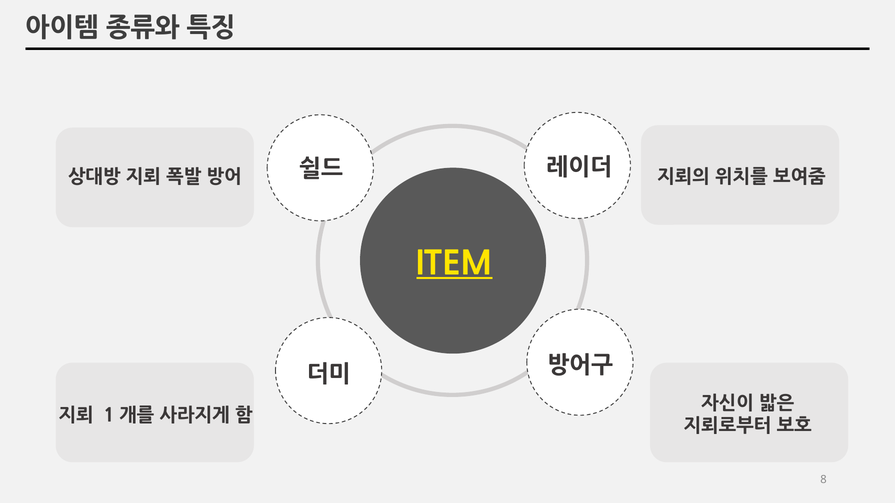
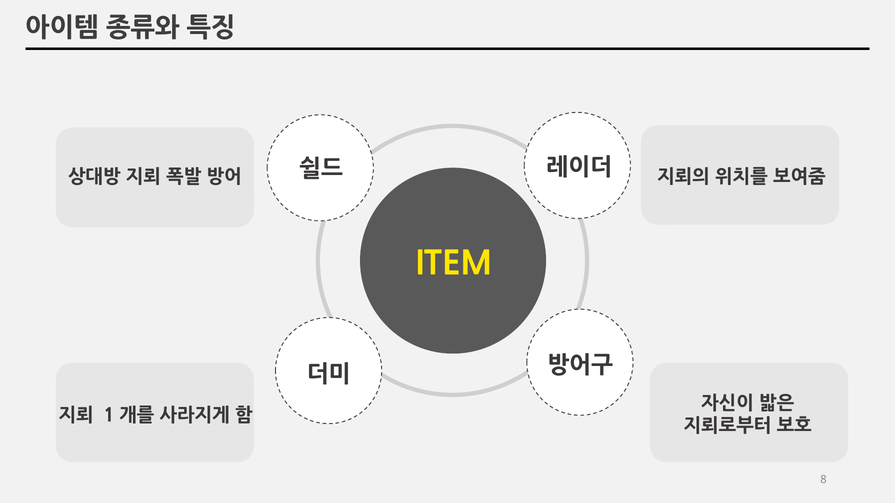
ITEM underline: present -> none
